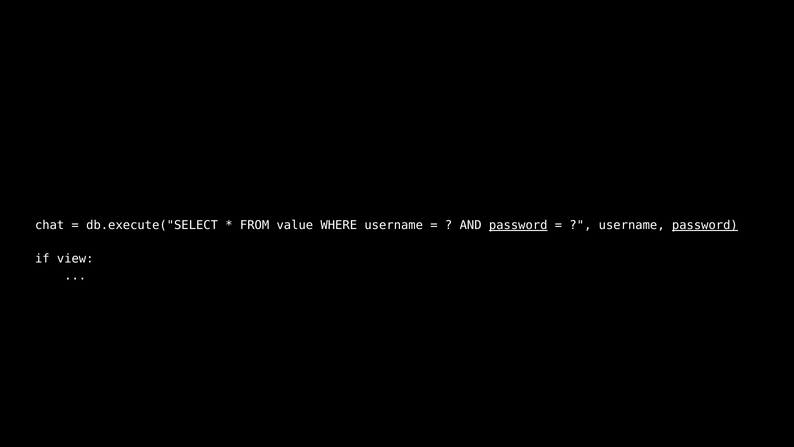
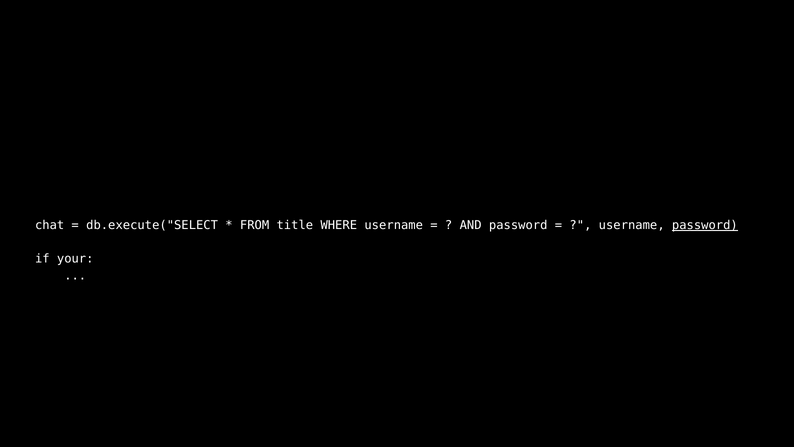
value: value -> title
password at (518, 225) underline: present -> none
view: view -> your
